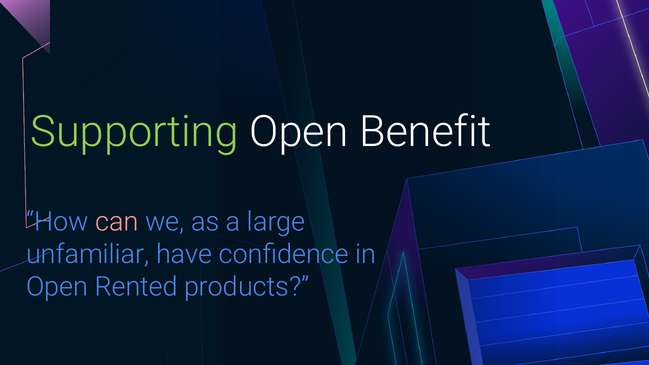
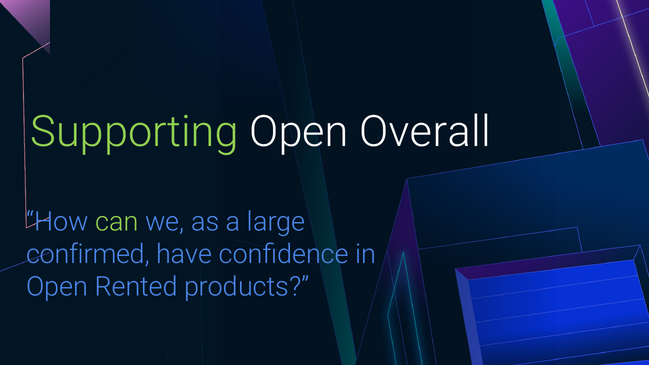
Benefit: Benefit -> Overall
can colour: pink -> light green
unfamiliar: unfamiliar -> confirmed
